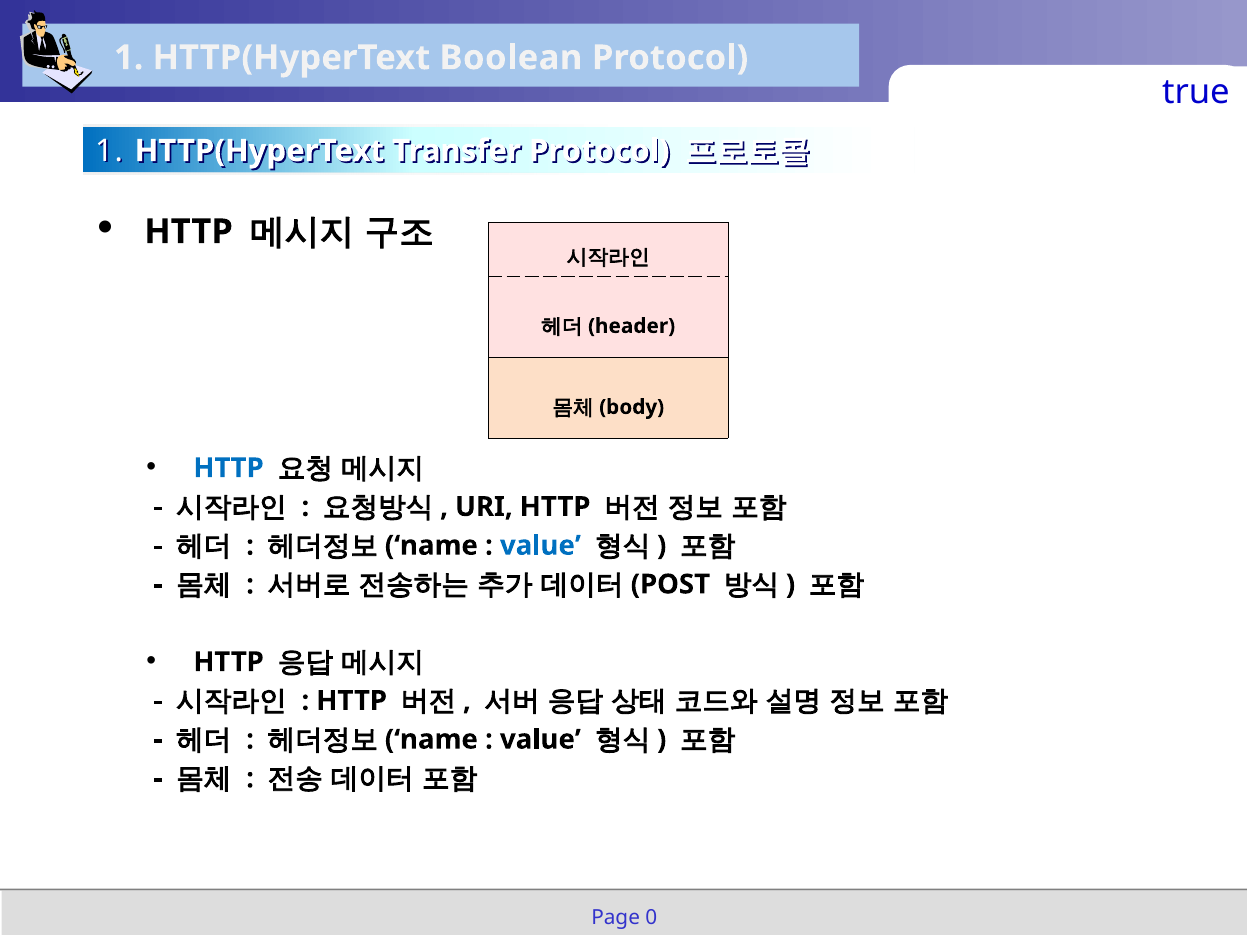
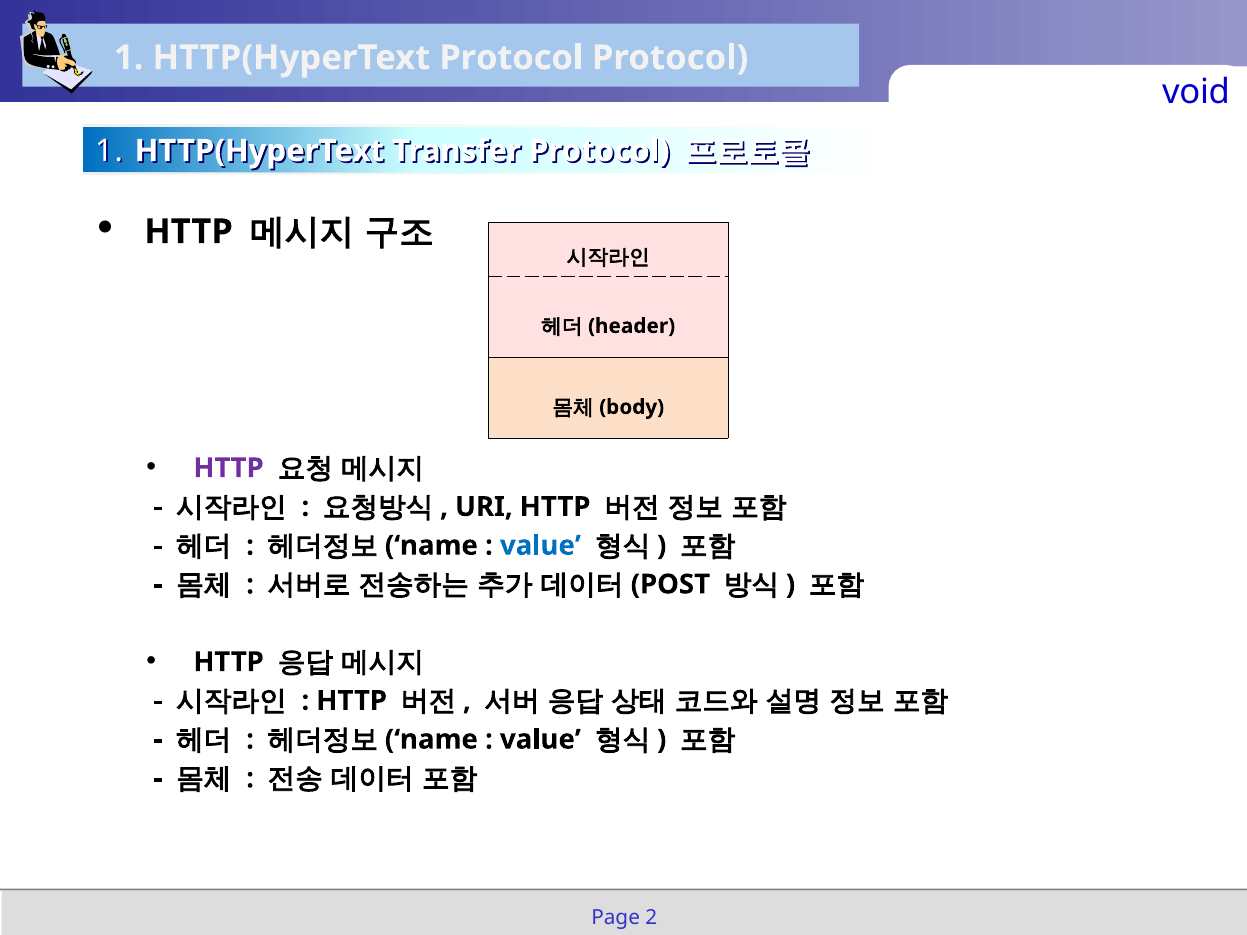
HTTP(HyperText Boolean: Boolean -> Protocol
true: true -> void
HTTP at (229, 468) colour: blue -> purple
0: 0 -> 2
